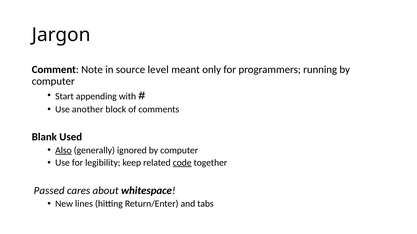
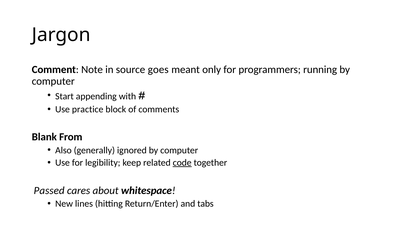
level: level -> goes
another: another -> practice
Used: Used -> From
Also underline: present -> none
